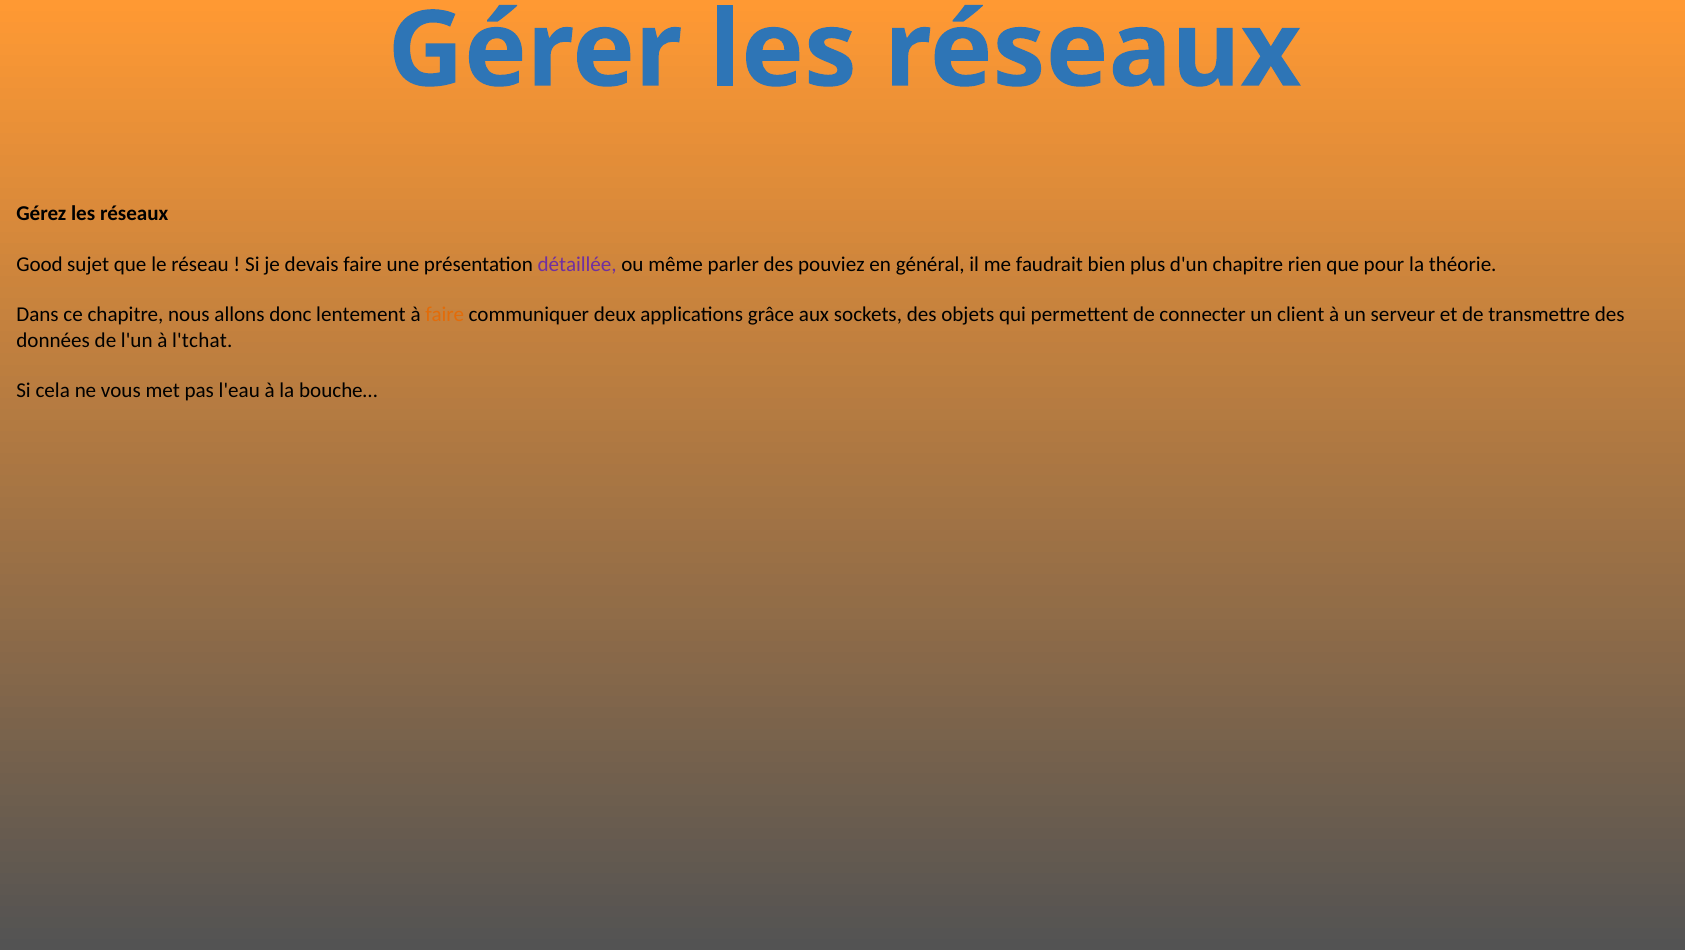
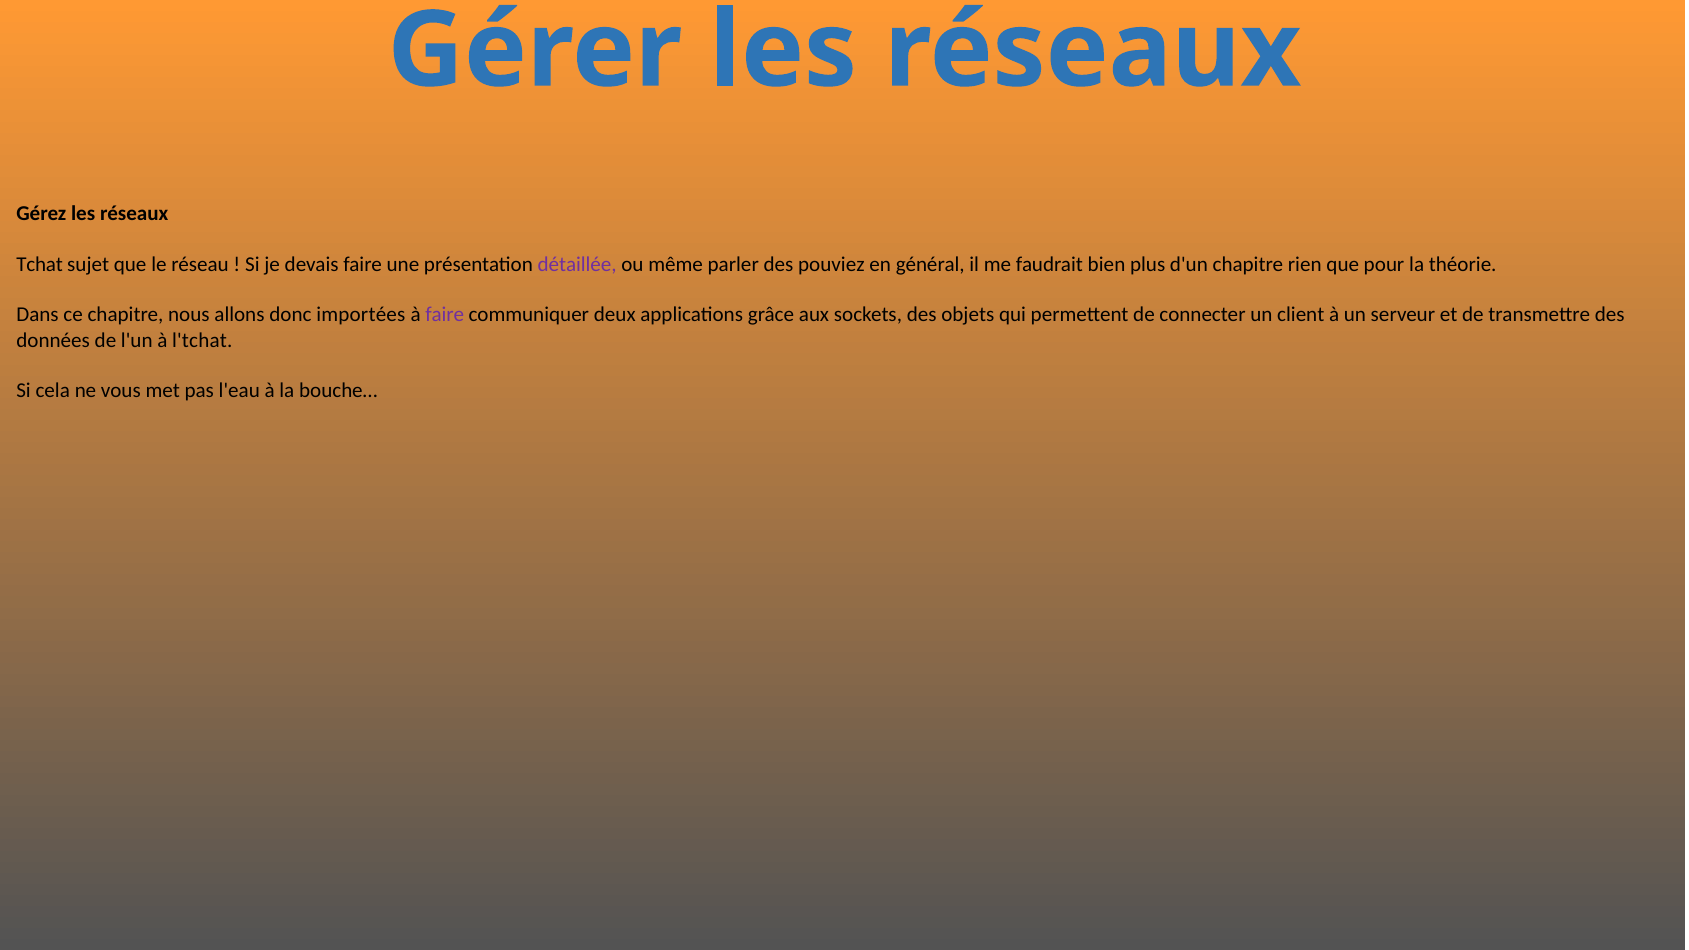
Good: Good -> Tchat
lentement: lentement -> importées
faire at (445, 315) colour: orange -> purple
